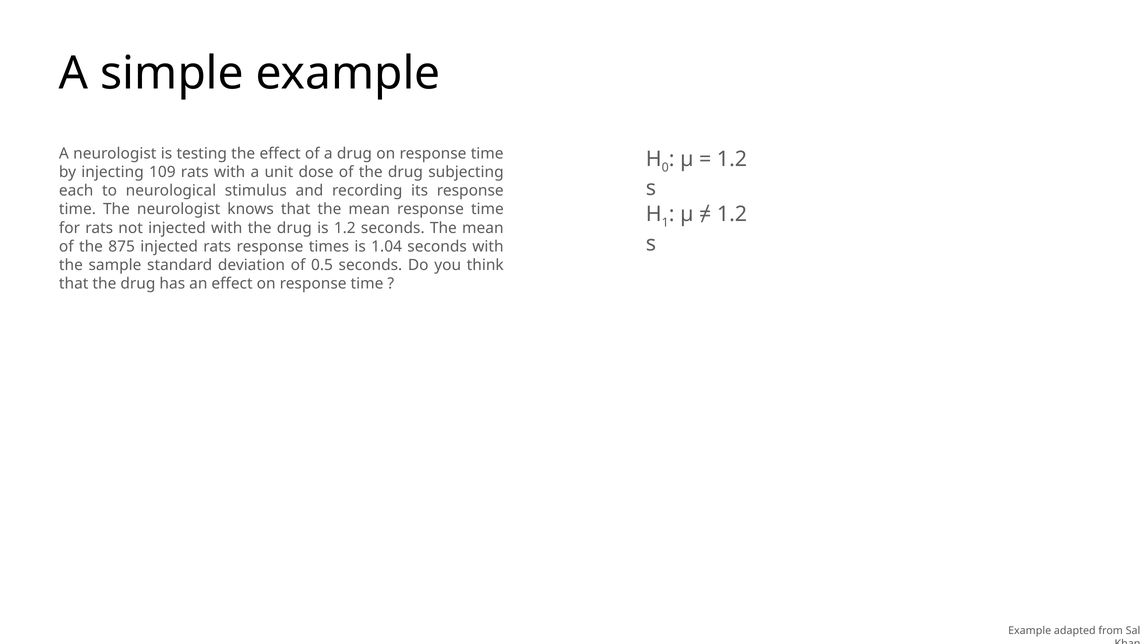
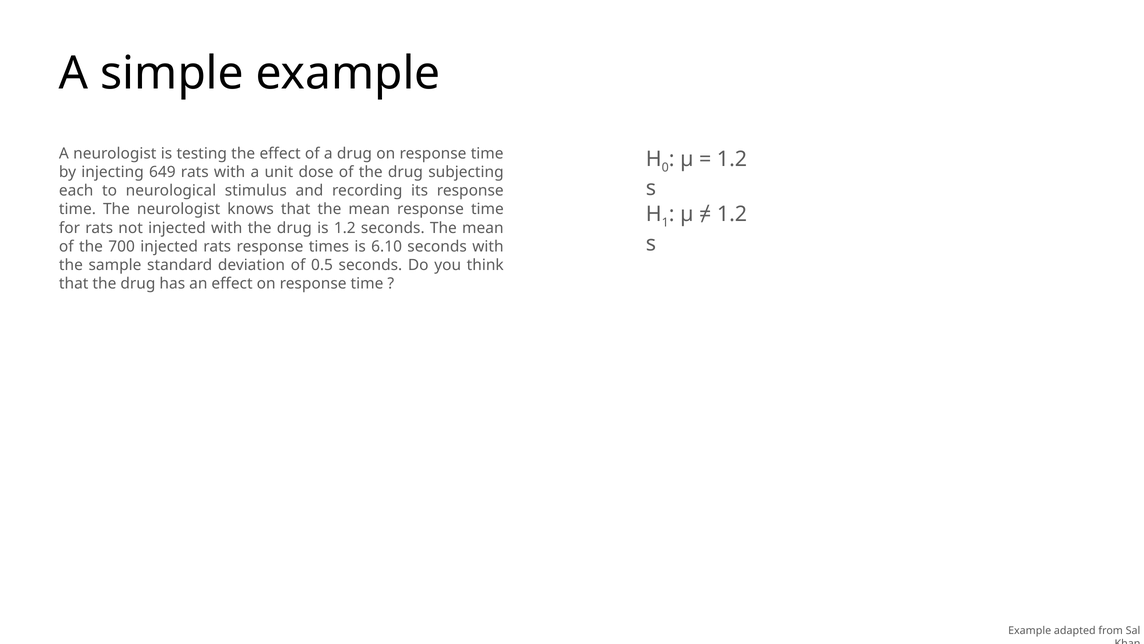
109: 109 -> 649
875: 875 -> 700
1.04: 1.04 -> 6.10
